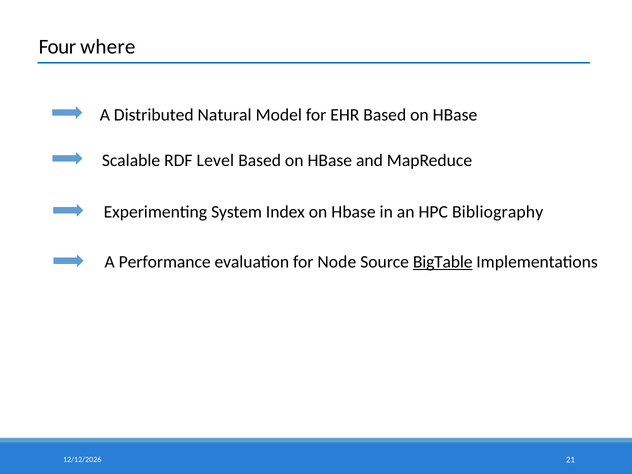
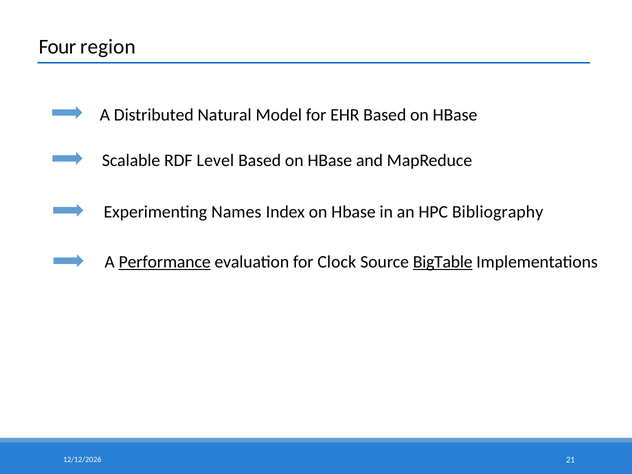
where: where -> region
System: System -> Names
Performance underline: none -> present
Node: Node -> Clock
